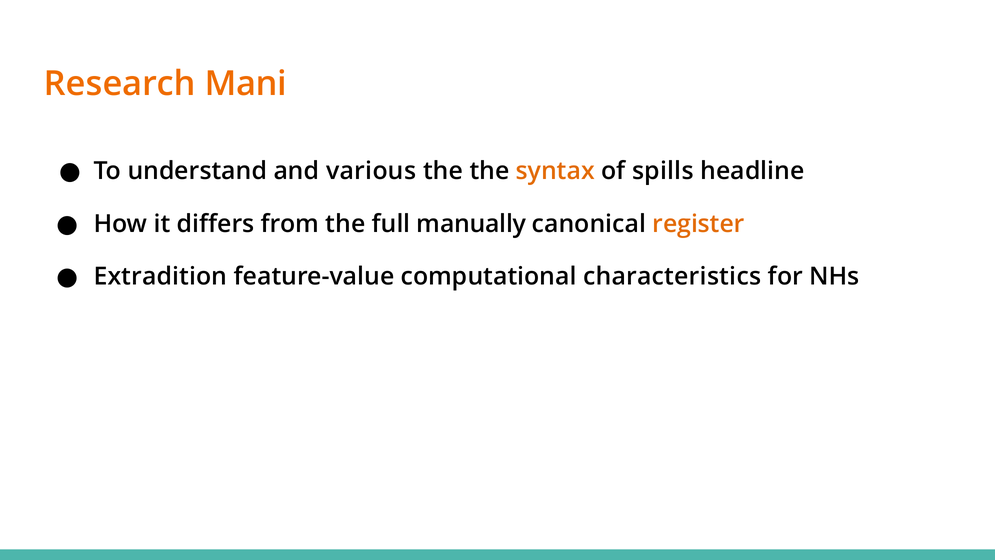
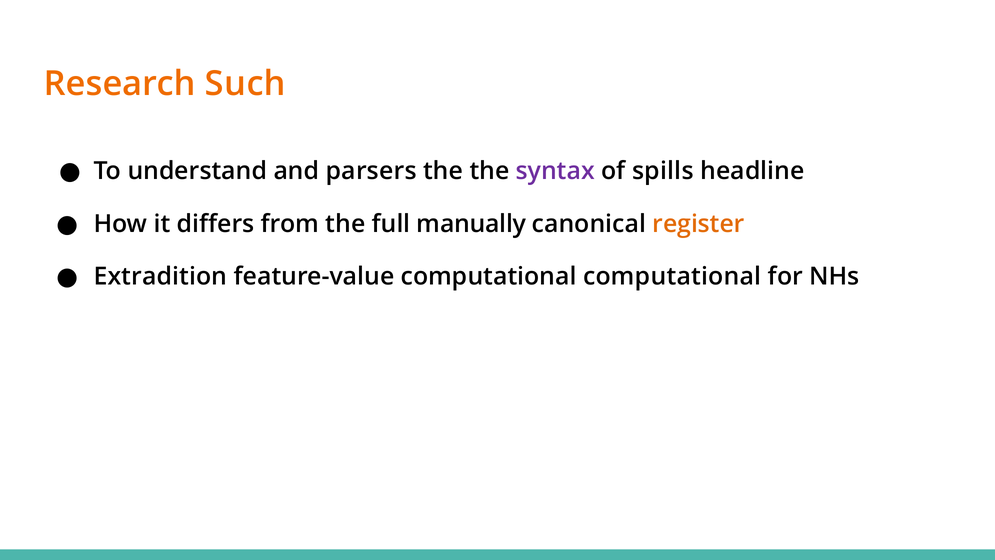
Mani: Mani -> Such
various: various -> parsers
syntax colour: orange -> purple
computational characteristics: characteristics -> computational
